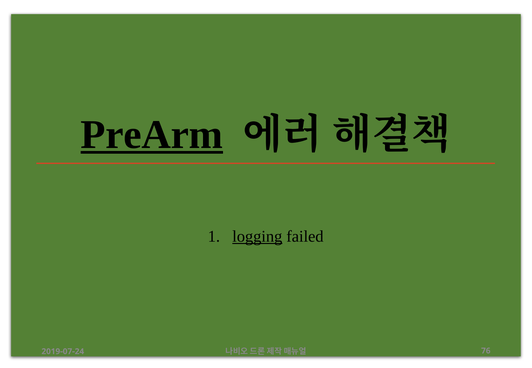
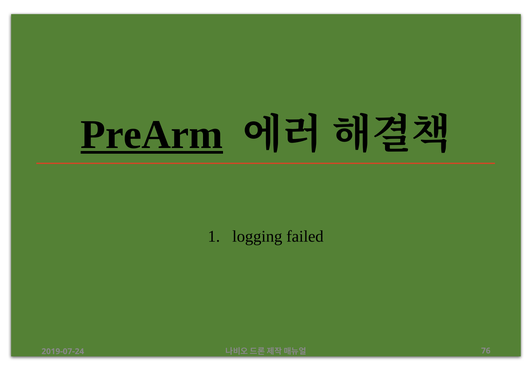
logging underline: present -> none
